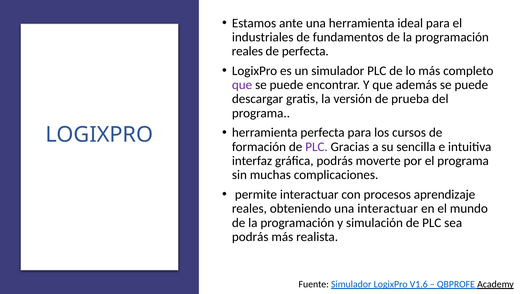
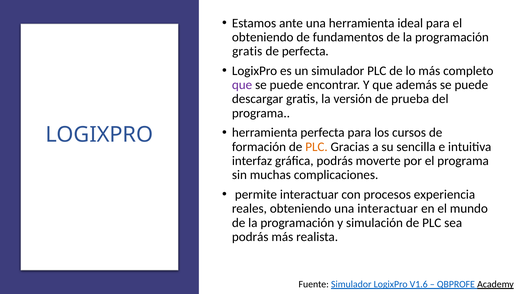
industriales at (263, 37): industriales -> obteniendo
reales at (247, 51): reales -> gratis
PLC at (317, 147) colour: purple -> orange
aprendizaje: aprendizaje -> experiencia
